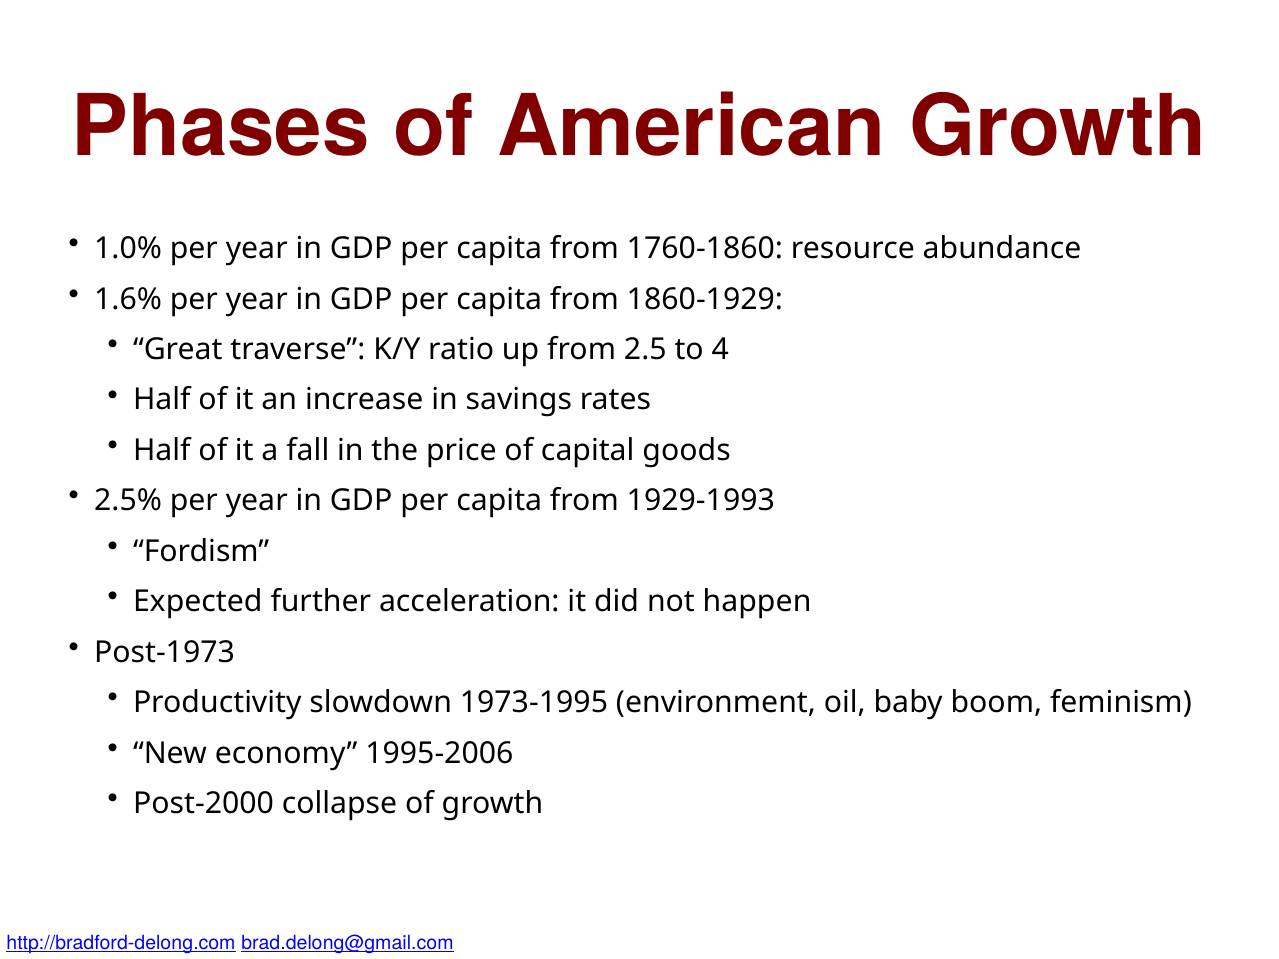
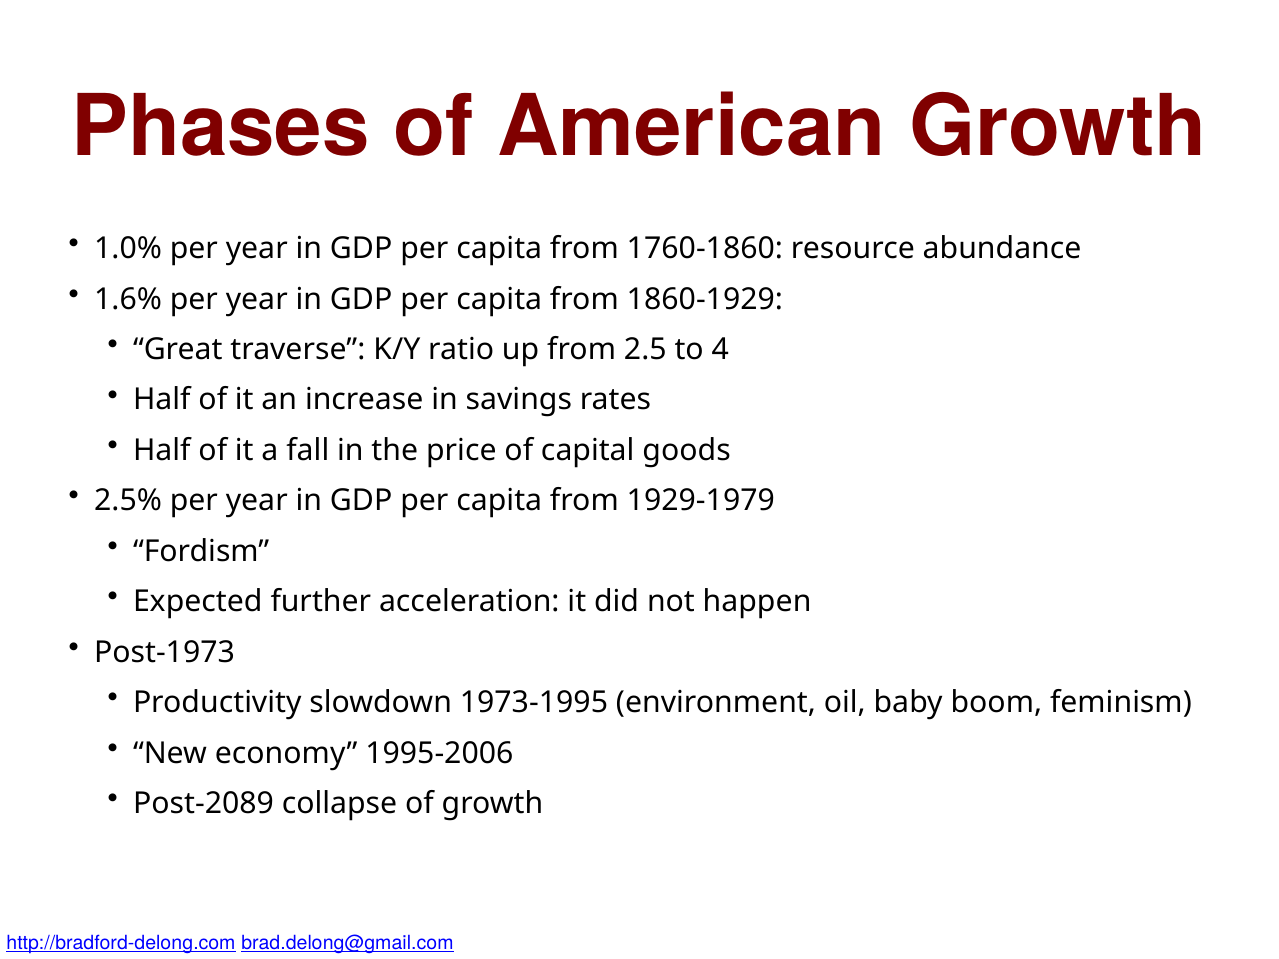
1929-1993: 1929-1993 -> 1929-1979
Post-2000: Post-2000 -> Post-2089
